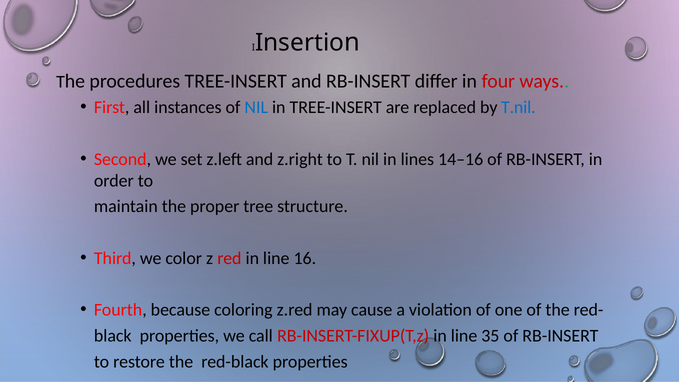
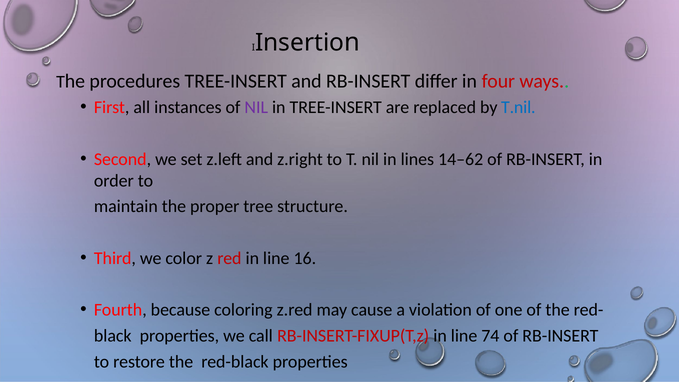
NIL at (256, 107) colour: blue -> purple
14–16: 14–16 -> 14–62
35: 35 -> 74
